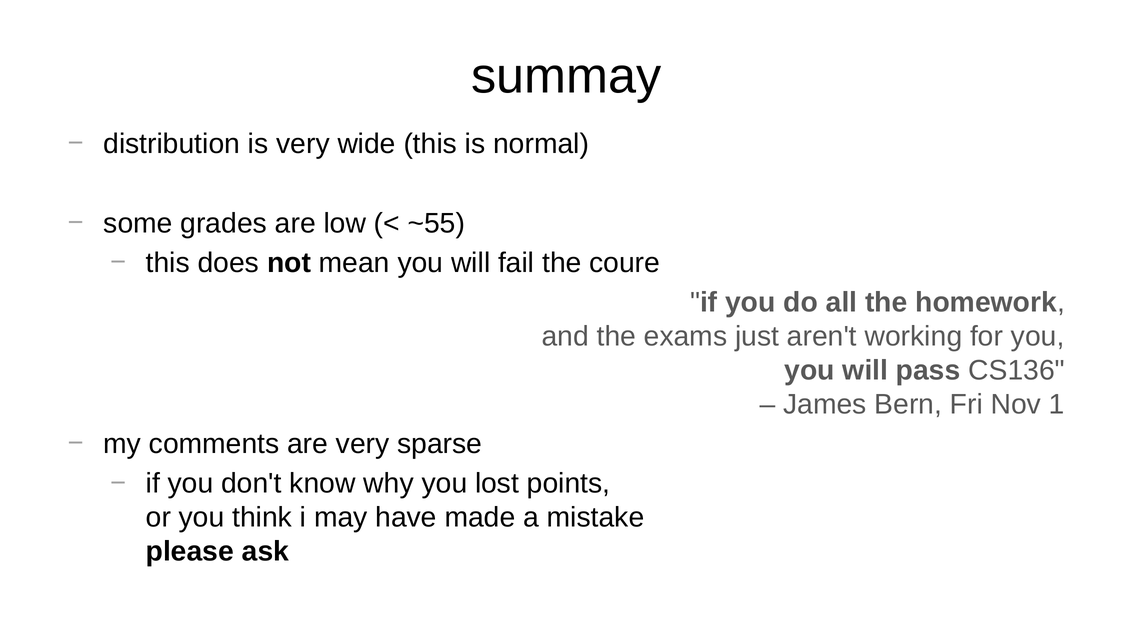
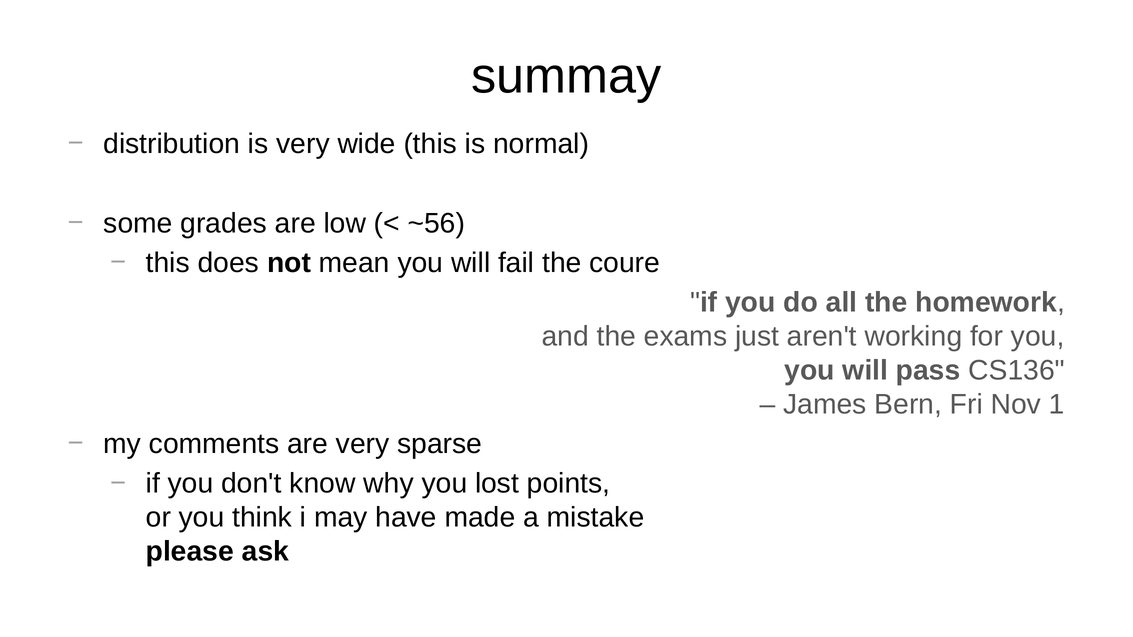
~55: ~55 -> ~56
